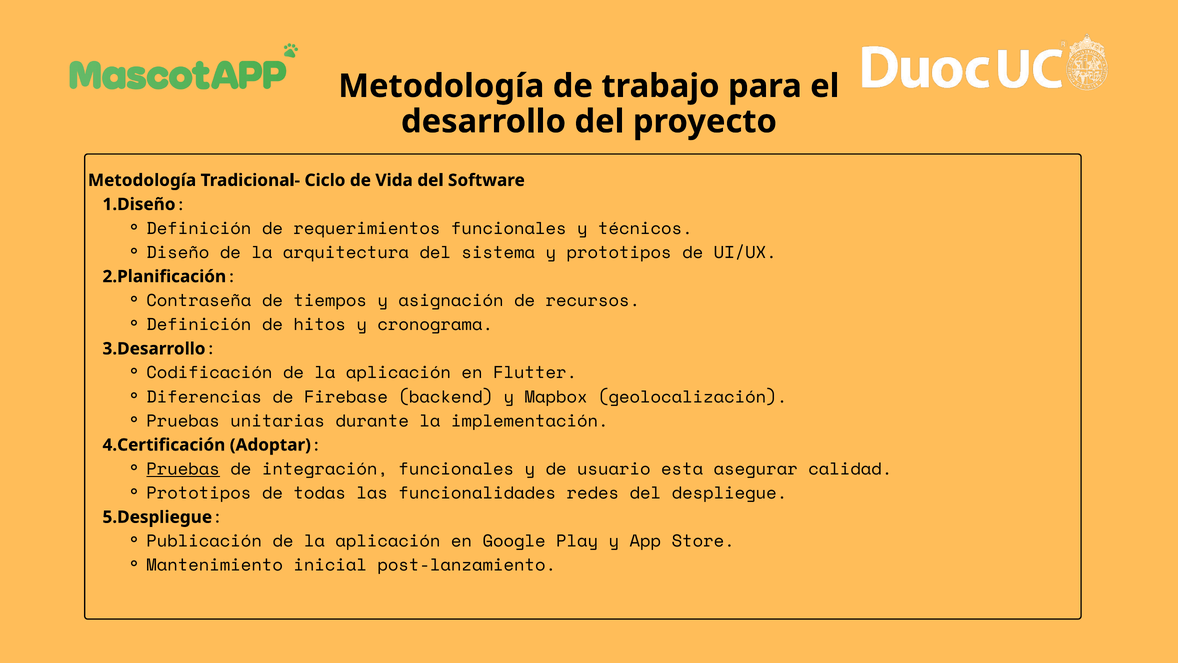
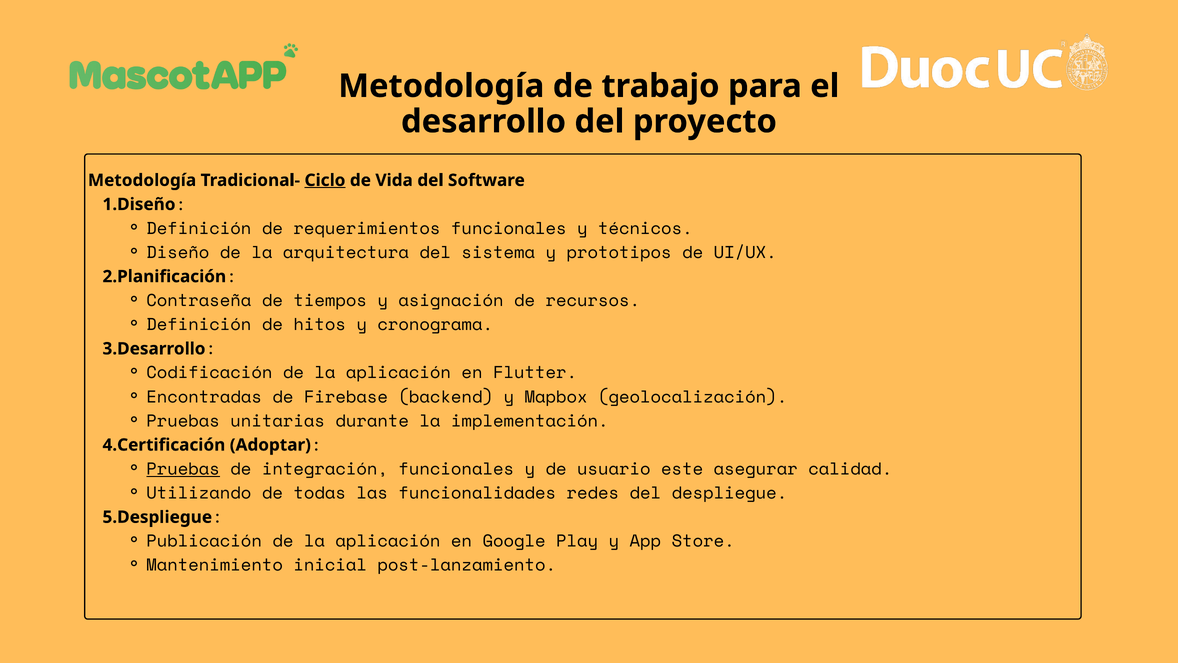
Ciclo underline: none -> present
Diferencias: Diferencias -> Encontradas
esta: esta -> este
Prototipos at (199, 493): Prototipos -> Utilizando
